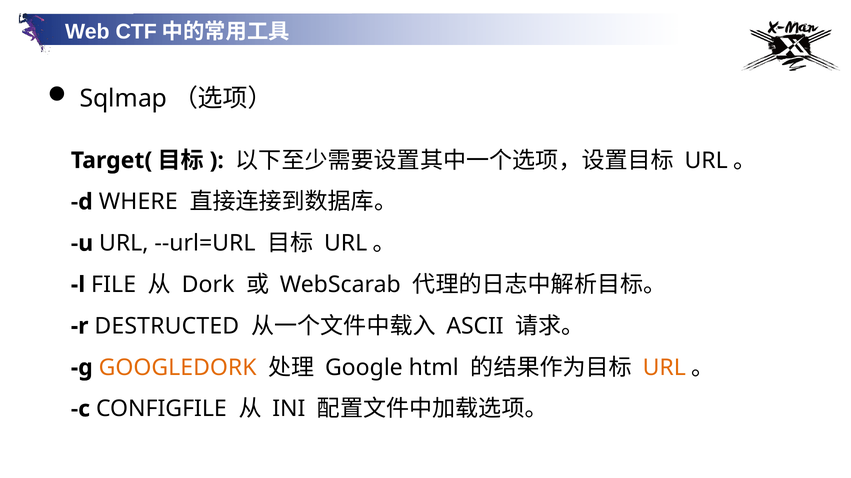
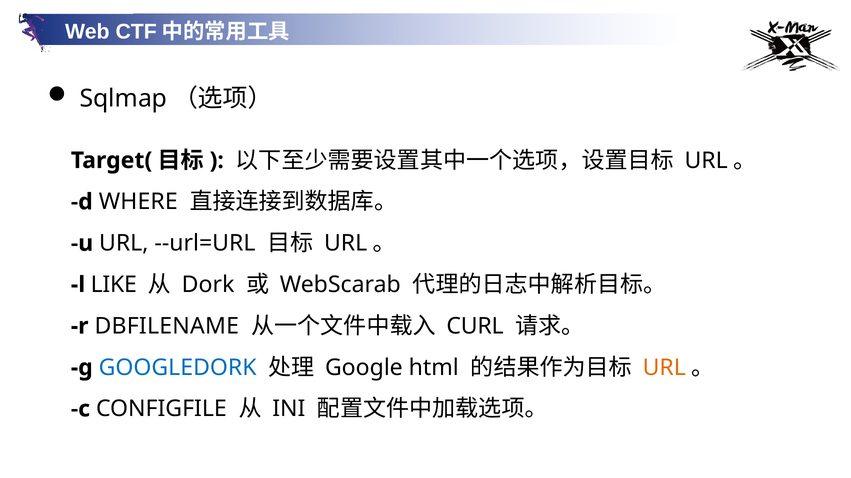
FILE: FILE -> LIKE
DESTRUCTED: DESTRUCTED -> DBFILENAME
ASCII: ASCII -> CURL
GOOGLEDORK colour: orange -> blue
